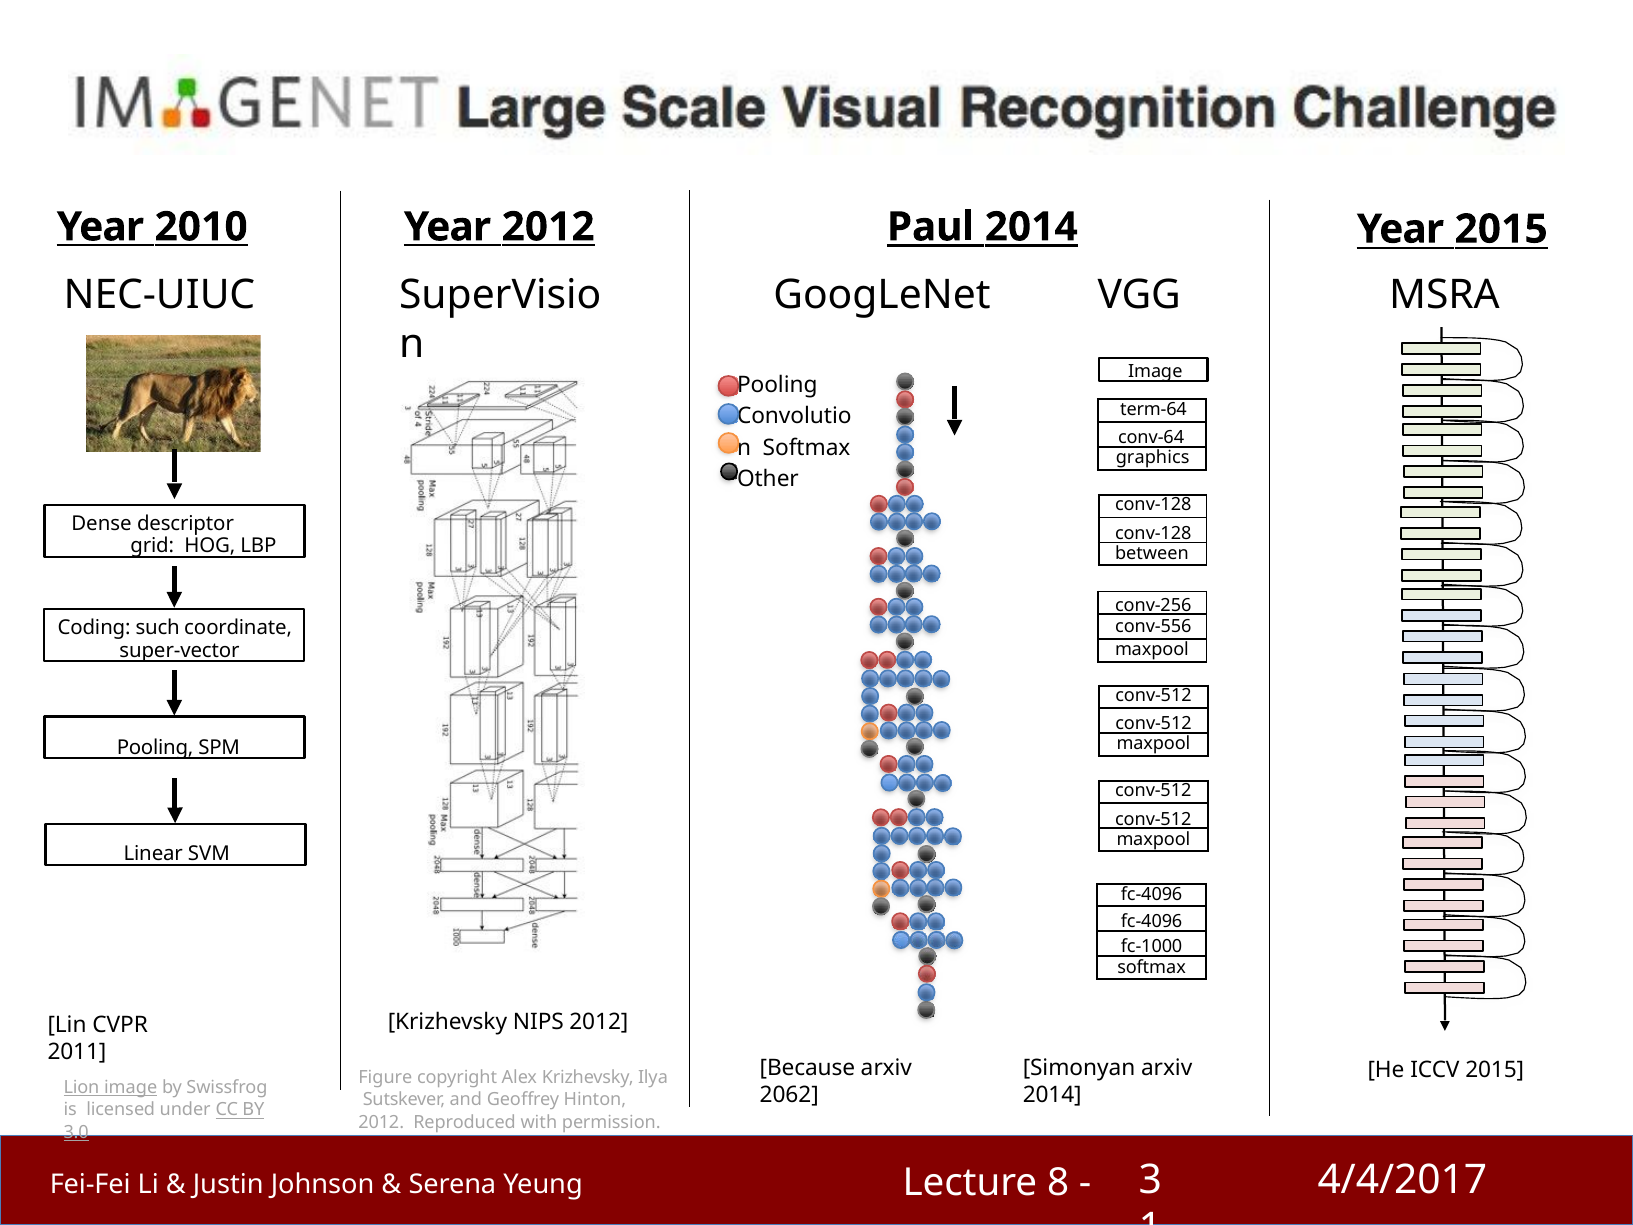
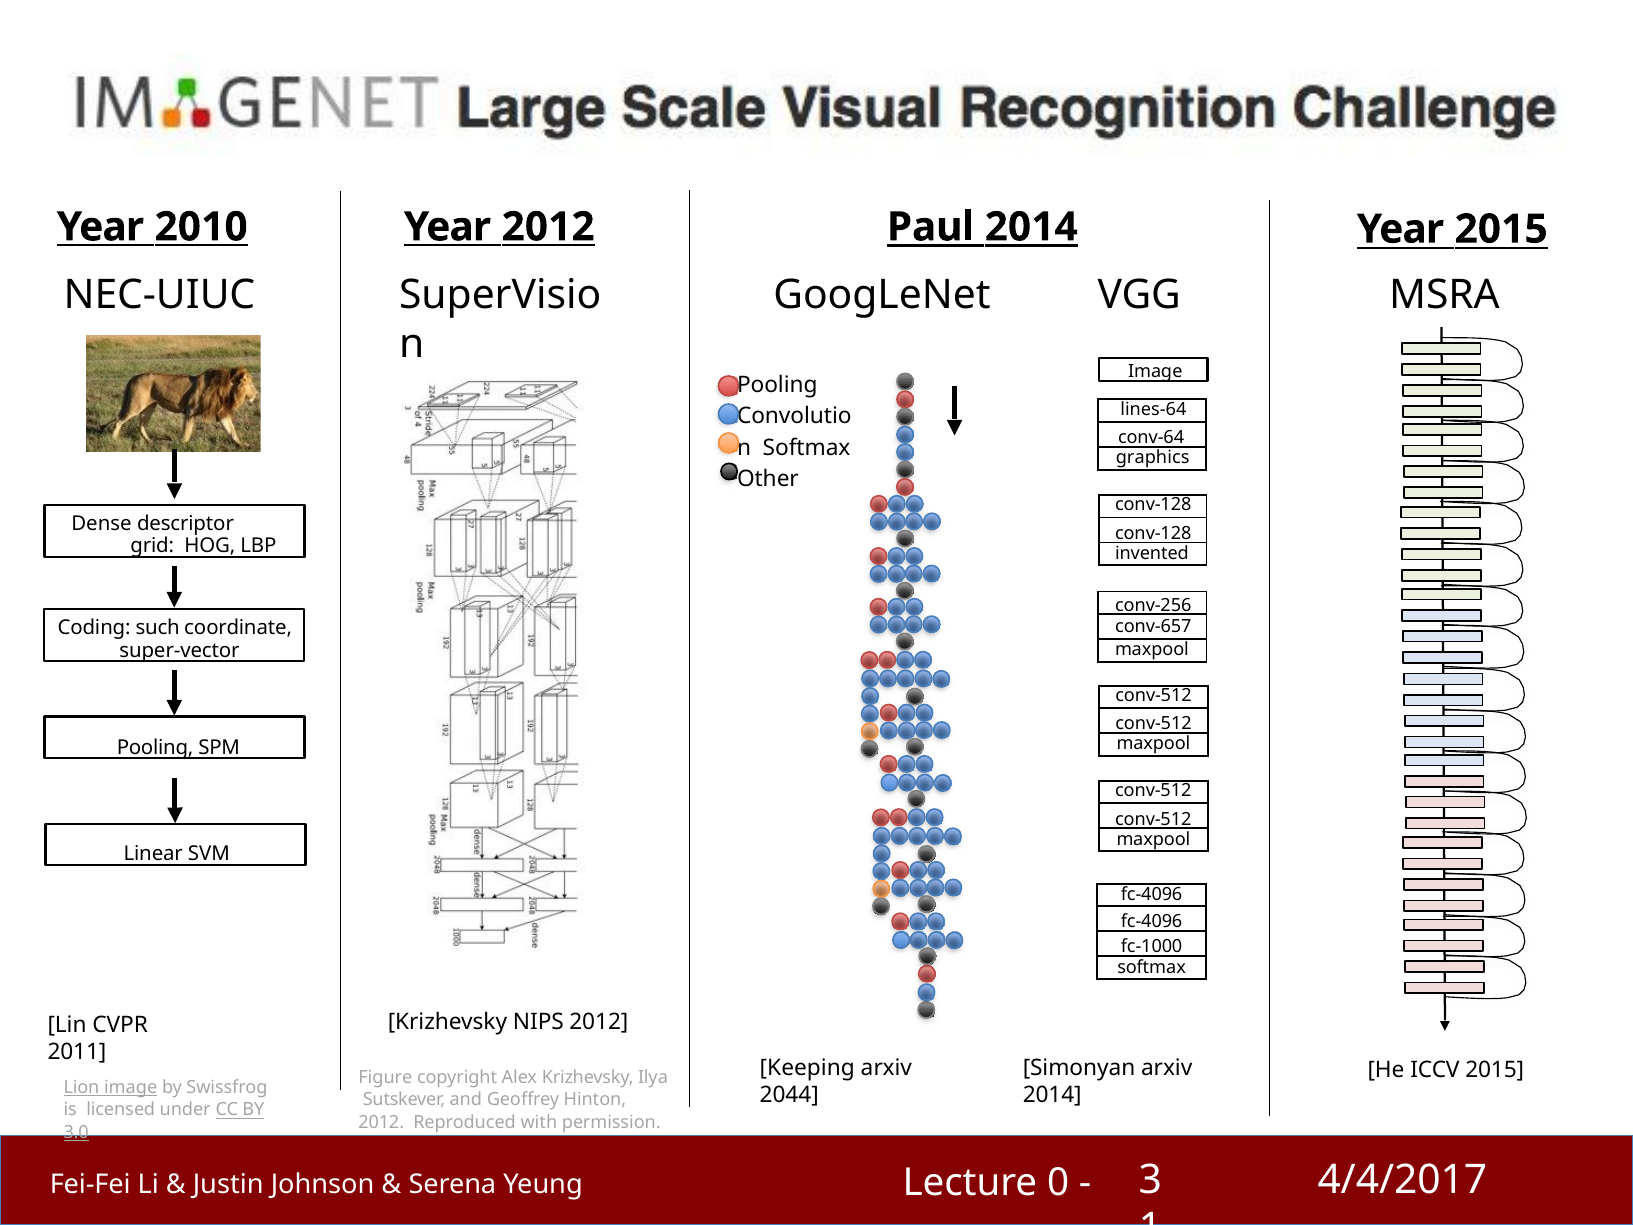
term-64: term-64 -> lines-64
between: between -> invented
conv-556: conv-556 -> conv-657
Because: Because -> Keeping
2062: 2062 -> 2044
8: 8 -> 0
